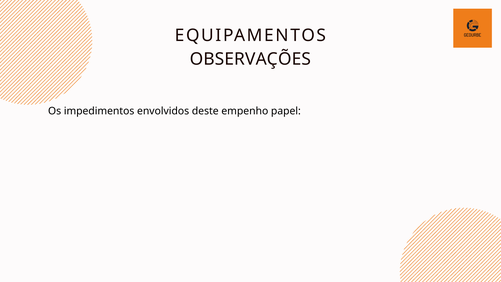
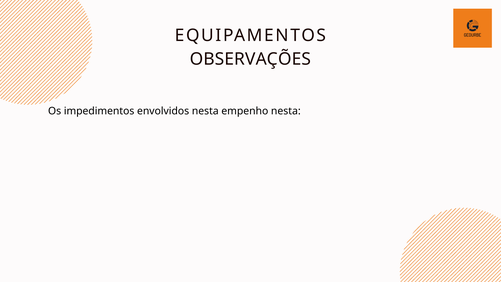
envolvidos deste: deste -> nesta
empenho papel: papel -> nesta
